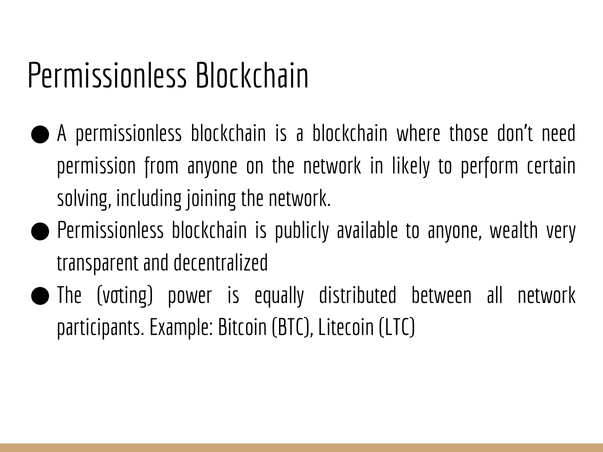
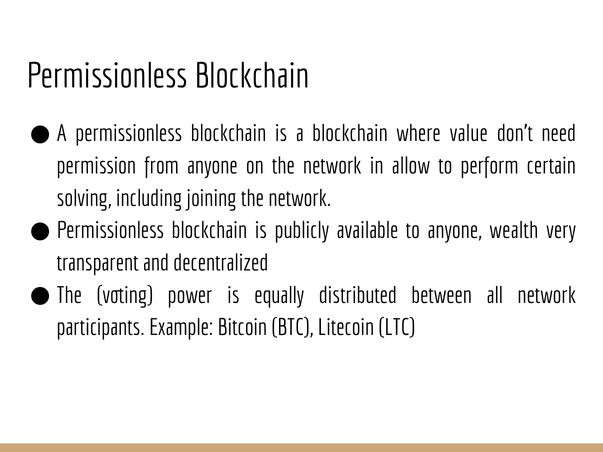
those: those -> value
likely: likely -> allow
